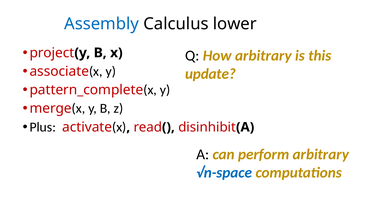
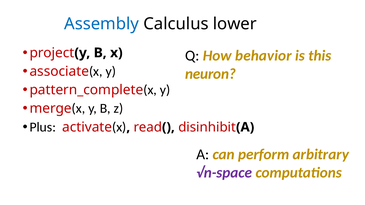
How arbitrary: arbitrary -> behavior
update: update -> neuron
√n-space colour: blue -> purple
